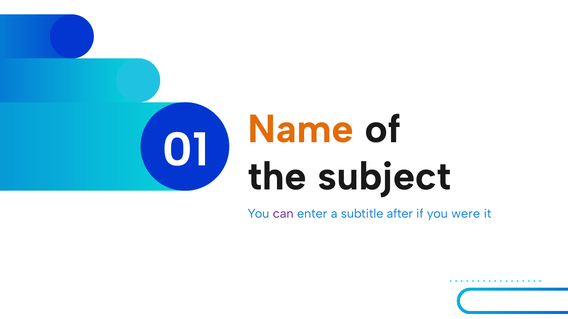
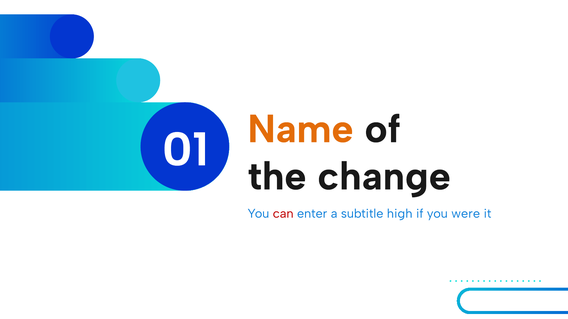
subject: subject -> change
can colour: purple -> red
after: after -> high
